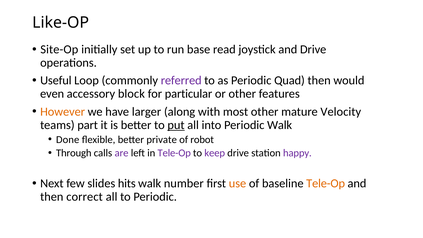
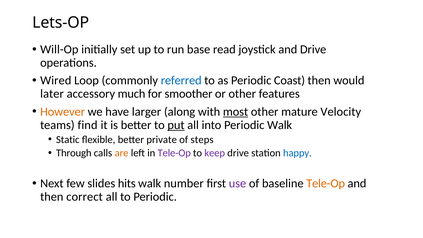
Like-OP: Like-OP -> Lets-OP
Site-Op: Site-Op -> Will-Op
Useful: Useful -> Wired
referred colour: purple -> blue
Quad: Quad -> Coast
even: even -> later
block: block -> much
particular: particular -> smoother
most underline: none -> present
part: part -> find
Done: Done -> Static
robot: robot -> steps
are colour: purple -> orange
happy colour: purple -> blue
use colour: orange -> purple
